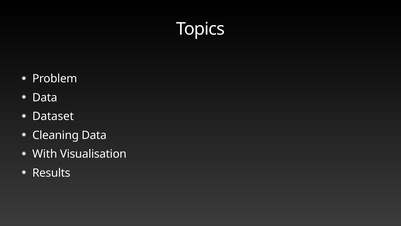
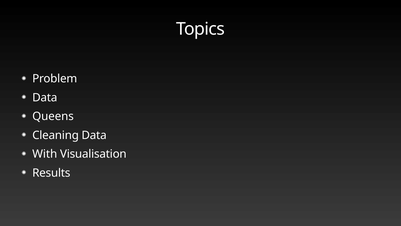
Dataset: Dataset -> Queens
